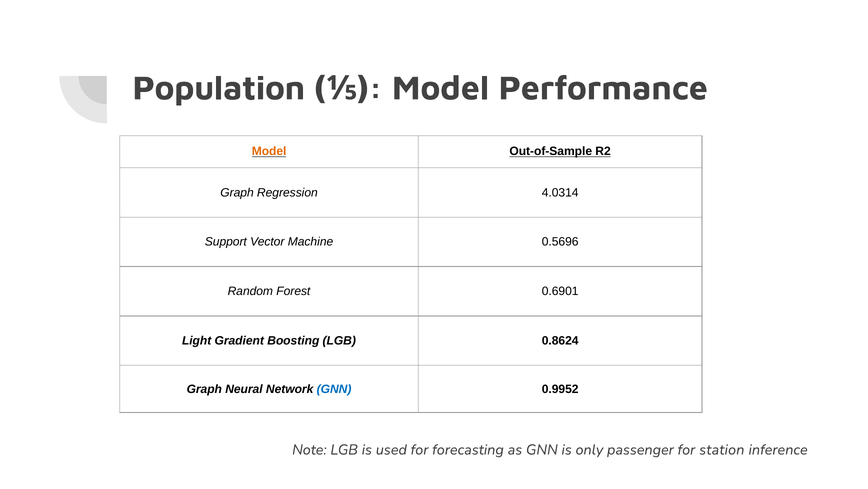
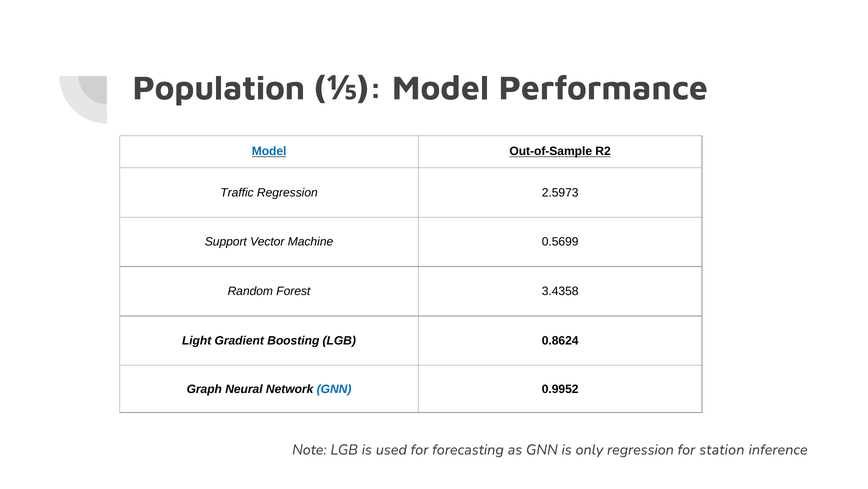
Model at (269, 151) colour: orange -> blue
Graph at (237, 192): Graph -> Traffic
4.0314: 4.0314 -> 2.5973
0.5696: 0.5696 -> 0.5699
0.6901: 0.6901 -> 3.4358
only passenger: passenger -> regression
